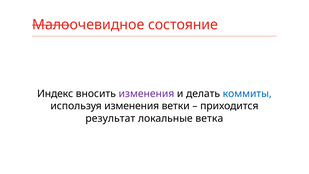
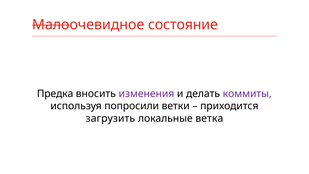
Индекс: Индекс -> Предка
коммиты colour: blue -> purple
используя изменения: изменения -> попросили
результат: результат -> загрузить
